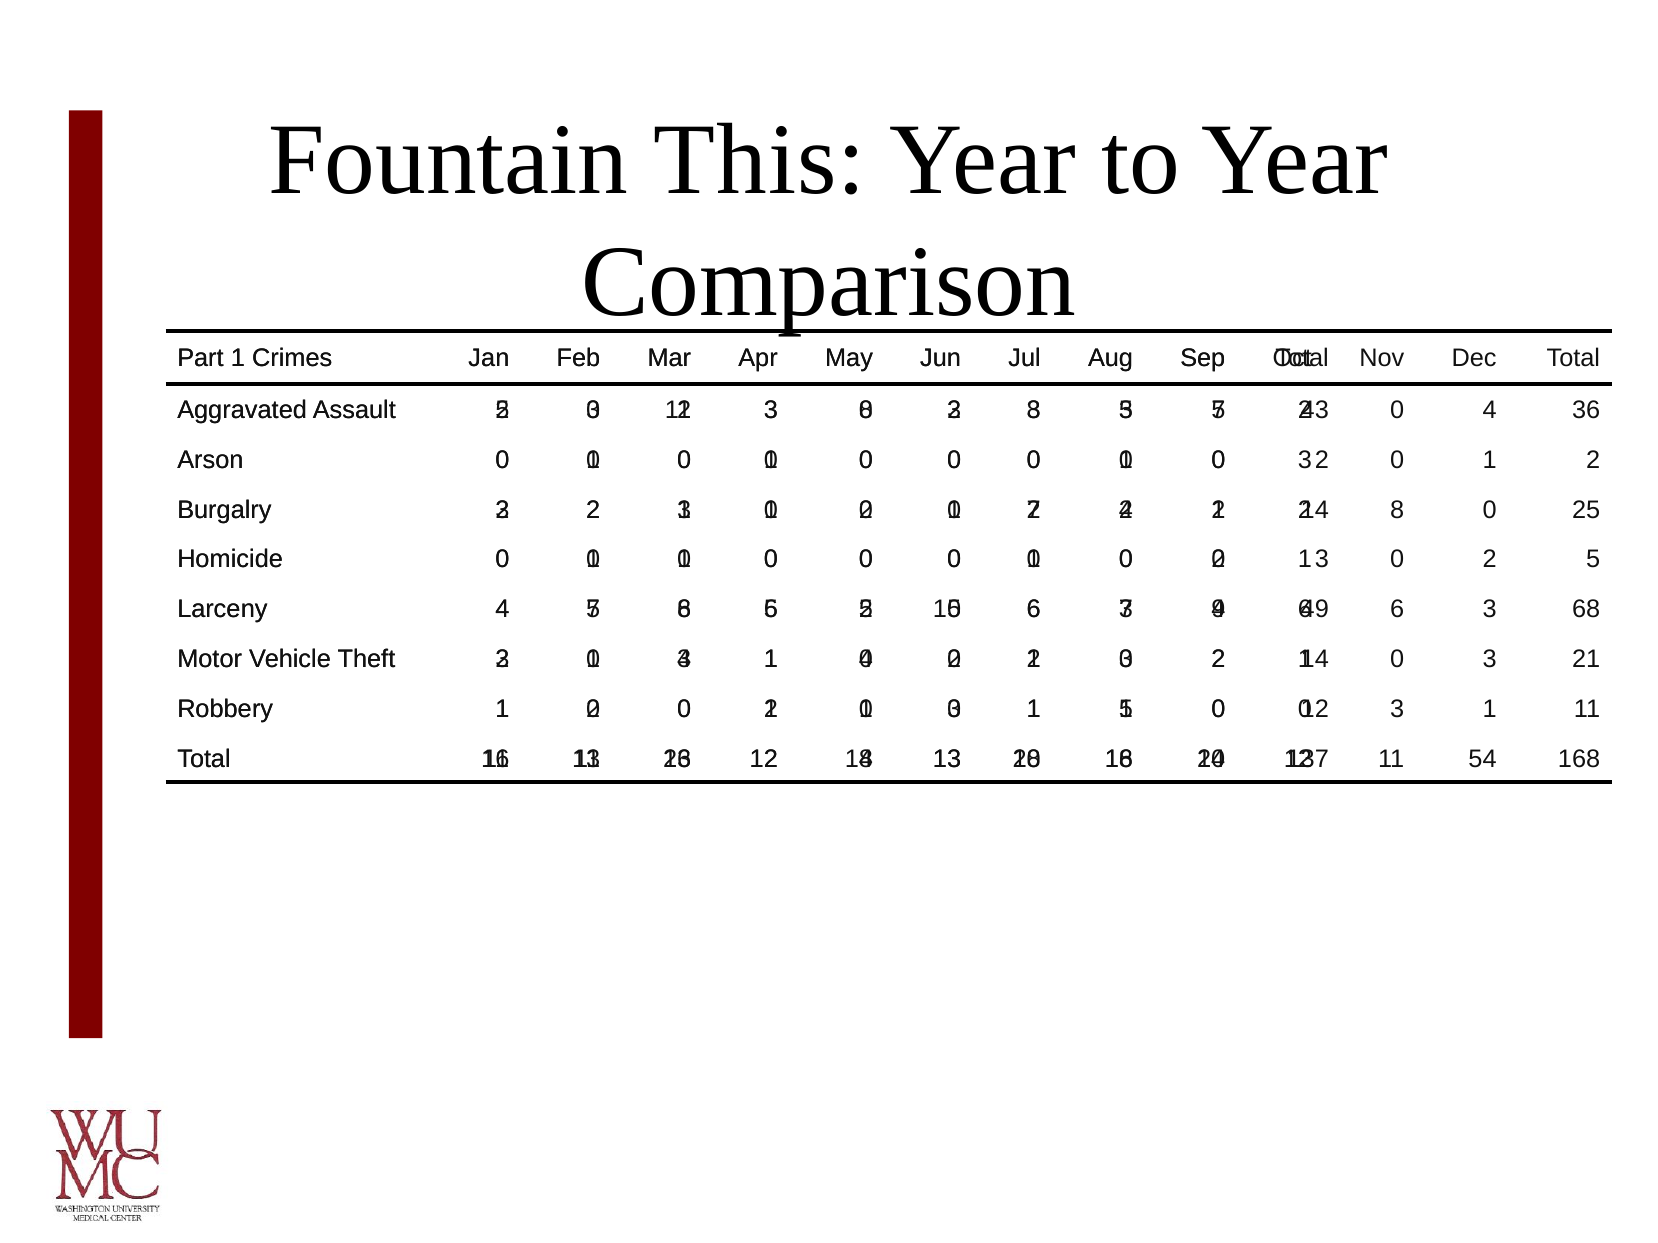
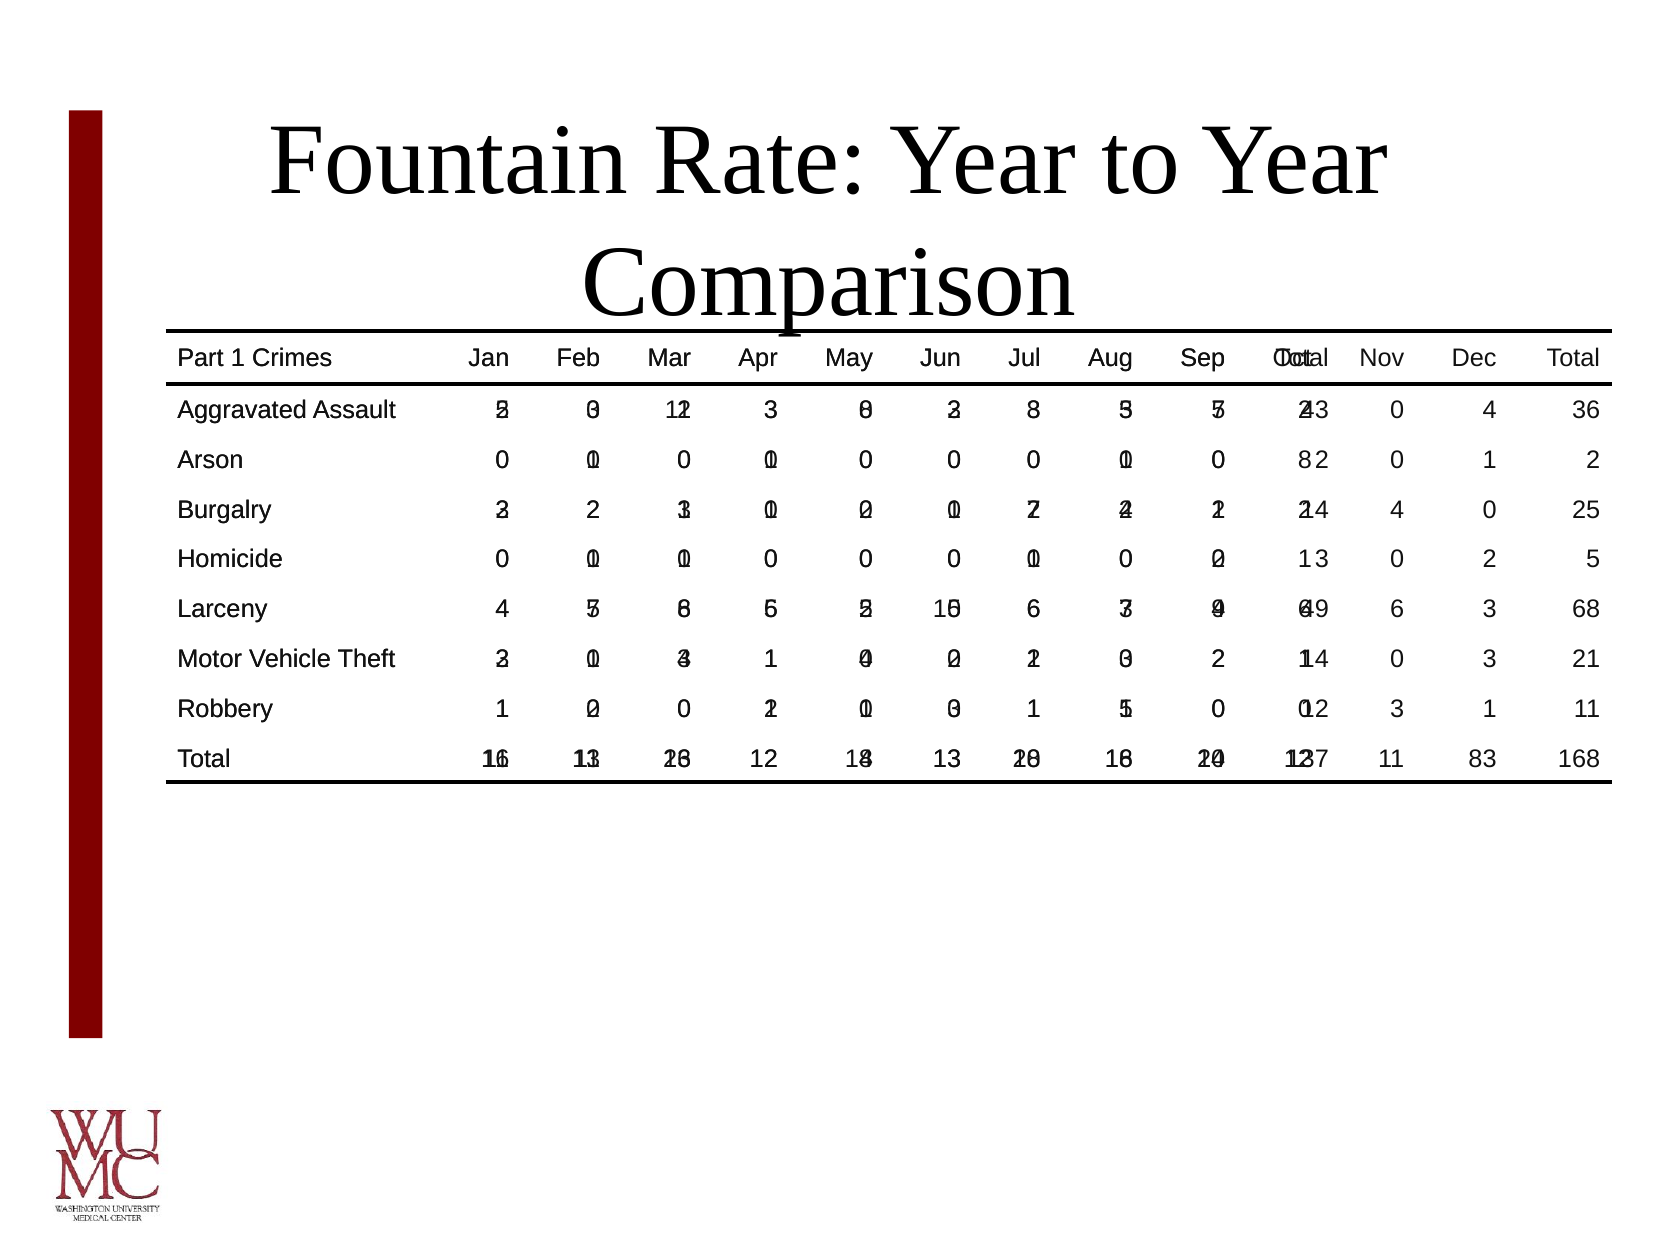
This: This -> Rate
3 at (1305, 460): 3 -> 8
8 at (1397, 510): 8 -> 4
54: 54 -> 83
